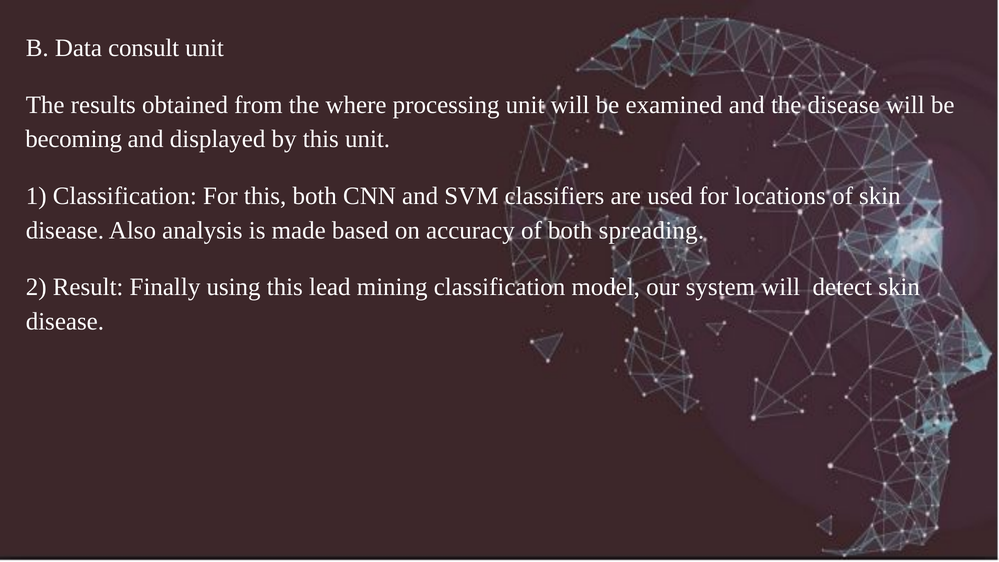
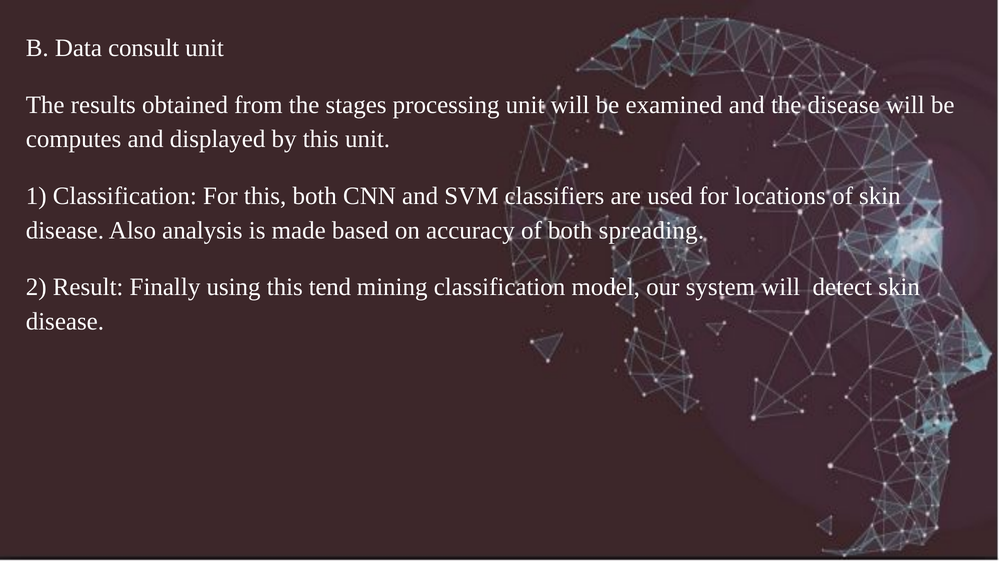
where: where -> stages
becoming: becoming -> computes
lead: lead -> tend
